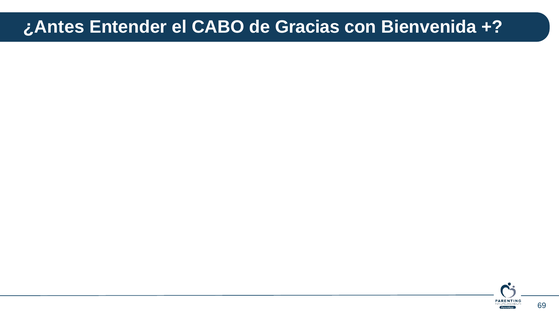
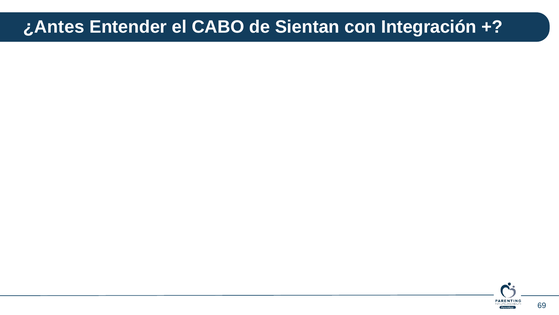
Gracias: Gracias -> Sientan
Bienvenida: Bienvenida -> Integración
